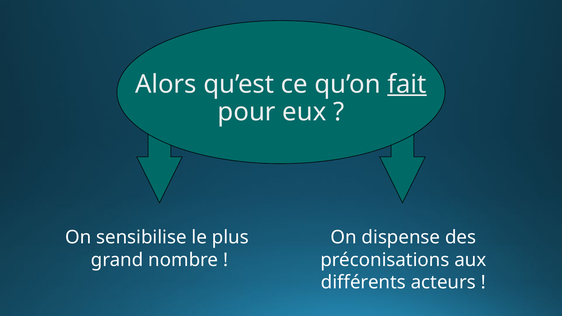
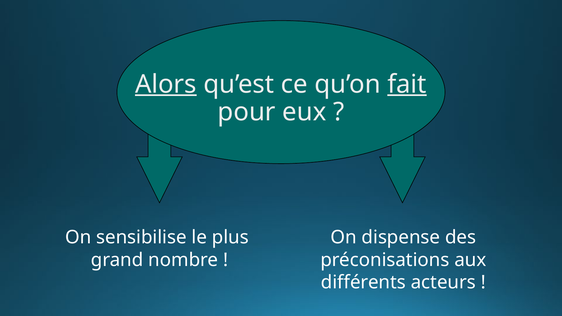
Alors underline: none -> present
